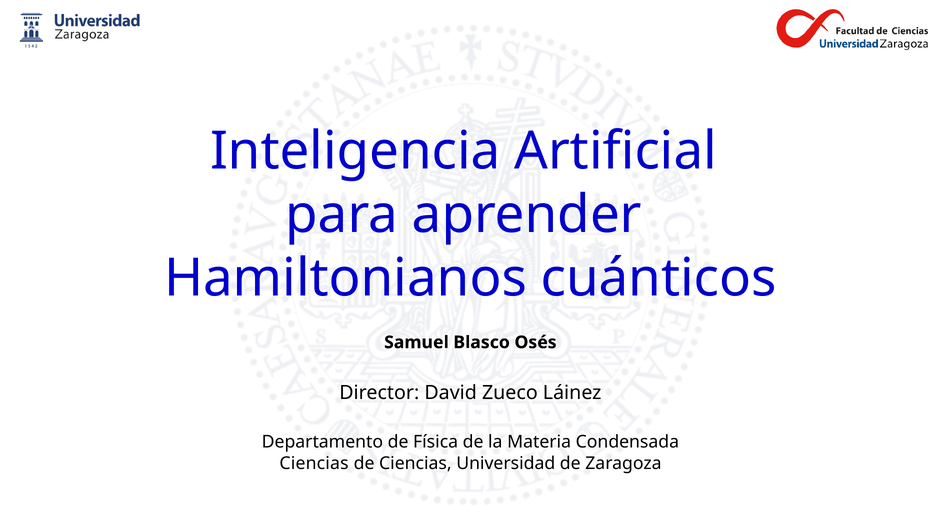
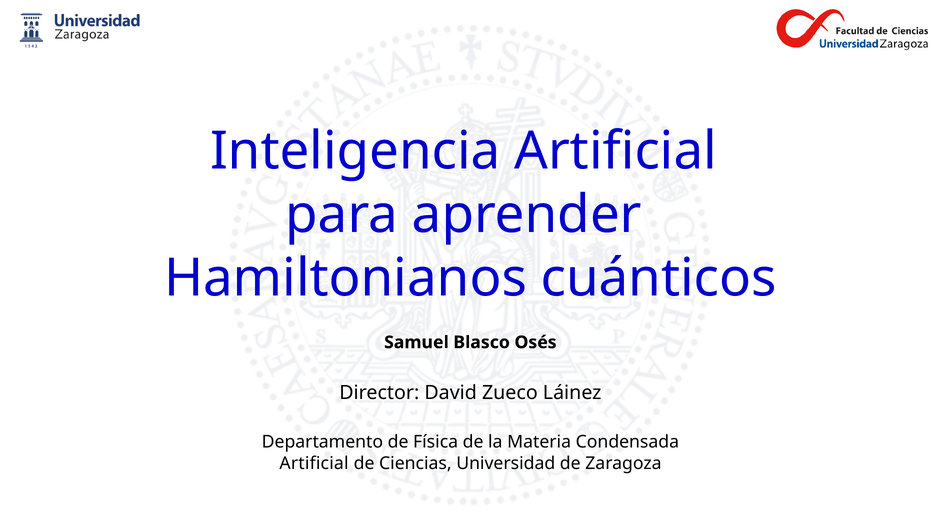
Ciencias at (314, 464): Ciencias -> Artificial
